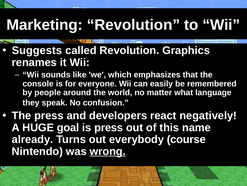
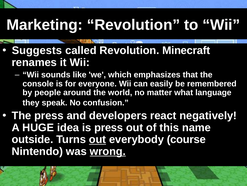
Graphics: Graphics -> Minecraft
goal: goal -> idea
already: already -> outside
out at (98, 139) underline: none -> present
